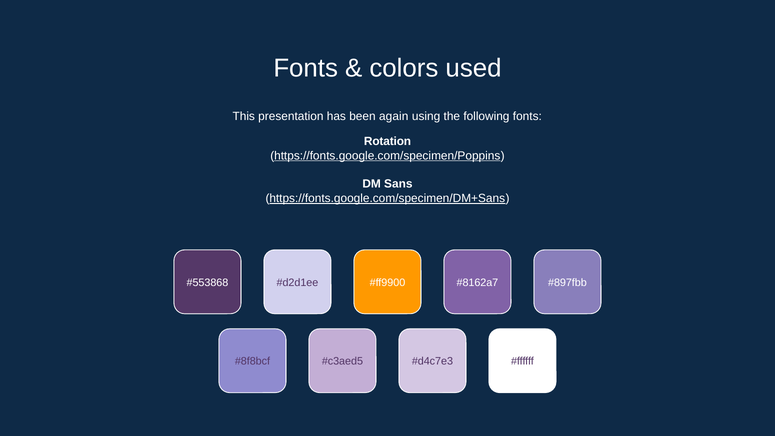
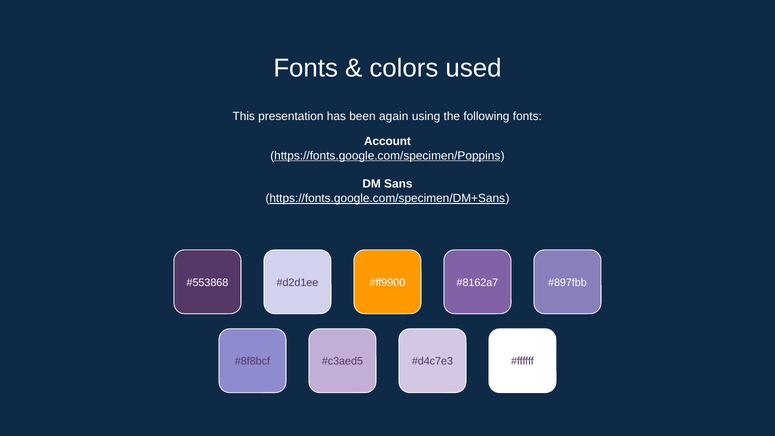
Rotation: Rotation -> Account
